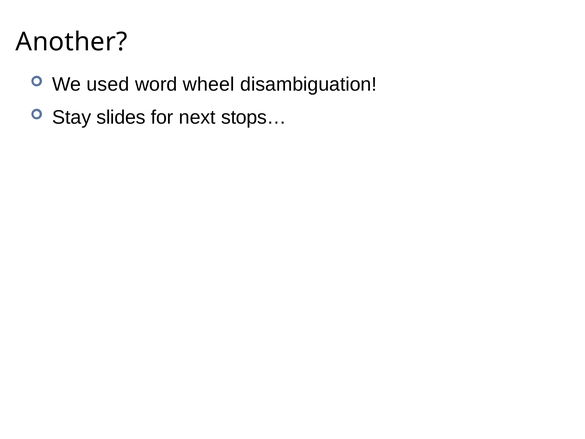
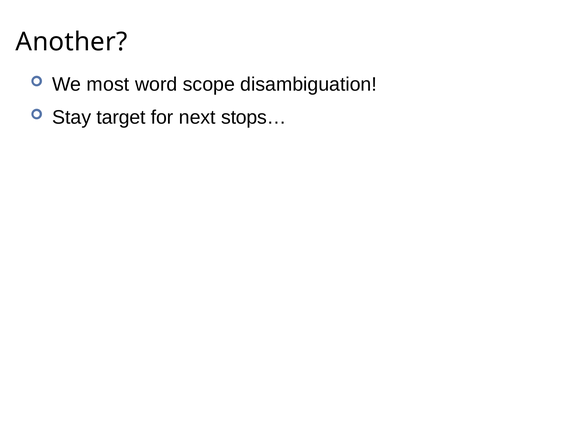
used: used -> most
wheel: wheel -> scope
slides: slides -> target
